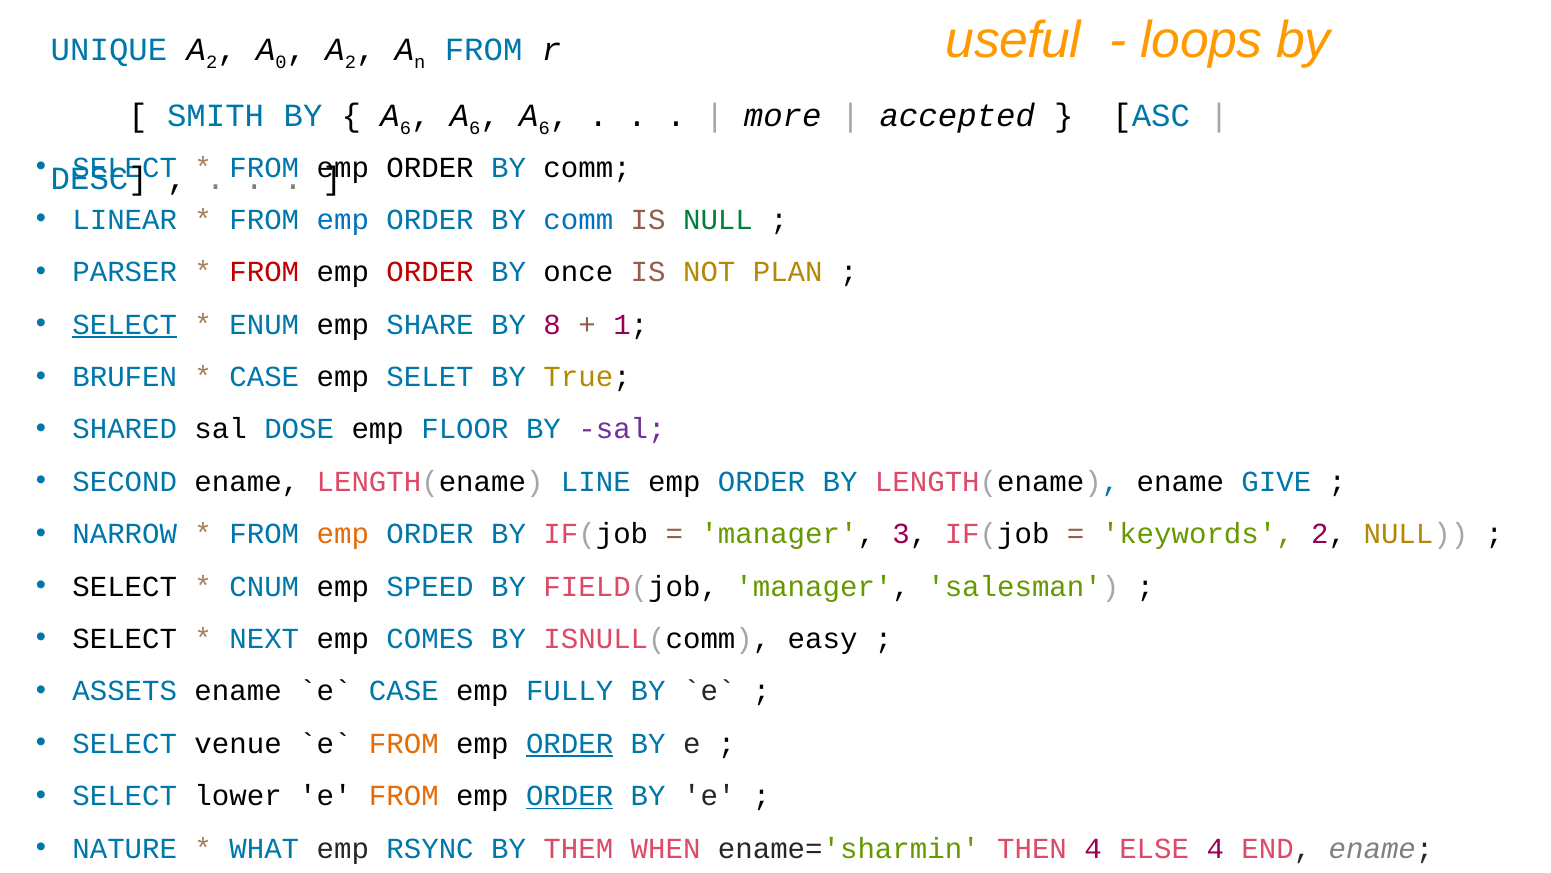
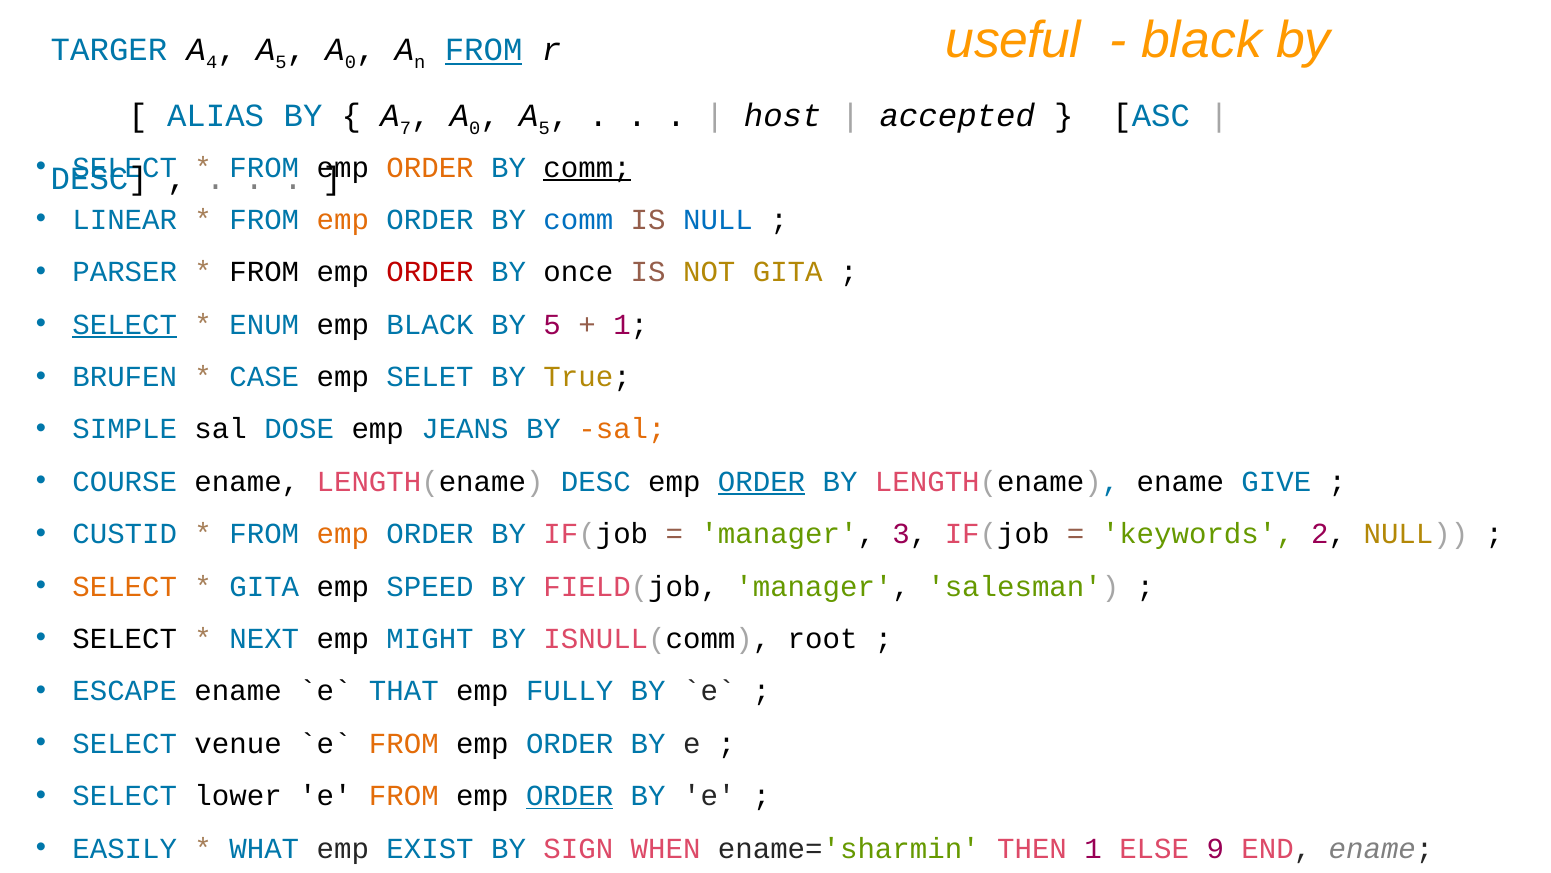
loops at (1202, 40): loops -> black
UNIQUE: UNIQUE -> TARGER
2 at (212, 62): 2 -> 4
0 at (281, 62): 0 -> 5
2 at (350, 62): 2 -> 0
FROM at (484, 50) underline: none -> present
SMITH: SMITH -> ALIAS
6 at (405, 128): 6 -> 7
6 at (475, 128): 6 -> 0
6 at (544, 128): 6 -> 5
more: more -> host
ORDER at (430, 167) colour: black -> orange
comm at (587, 167) underline: none -> present
emp at (343, 220) colour: blue -> orange
NULL at (718, 220) colour: green -> blue
FROM at (264, 272) colour: red -> black
NOT PLAN: PLAN -> GITA
emp SHARE: SHARE -> BLACK
BY 8: 8 -> 5
SHARED: SHARED -> SIMPLE
FLOOR: FLOOR -> JEANS
sal at (622, 429) colour: purple -> orange
SECOND: SECOND -> COURSE
LENGTH(ename LINE: LINE -> DESC
ORDER at (762, 481) underline: none -> present
NARROW: NARROW -> CUSTID
SELECT at (125, 586) colour: black -> orange
CNUM at (264, 586): CNUM -> GITA
COMES: COMES -> MIGHT
easy: easy -> root
ASSETS: ASSETS -> ESCAPE
CASE at (404, 691): CASE -> THAT
ORDER at (570, 743) underline: present -> none
NATURE: NATURE -> EASILY
RSYNC: RSYNC -> EXIST
THEM: THEM -> SIGN
THEN 4: 4 -> 1
ELSE 4: 4 -> 9
